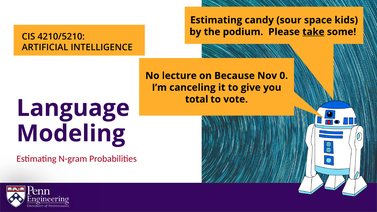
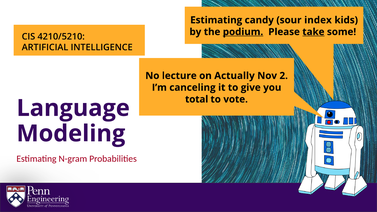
space: space -> index
podium underline: none -> present
Because: Because -> Actually
0: 0 -> 2
